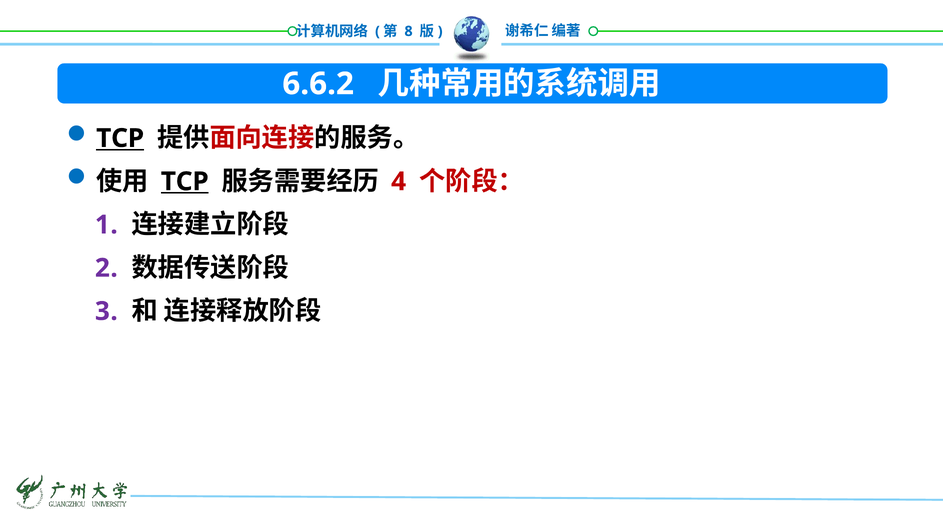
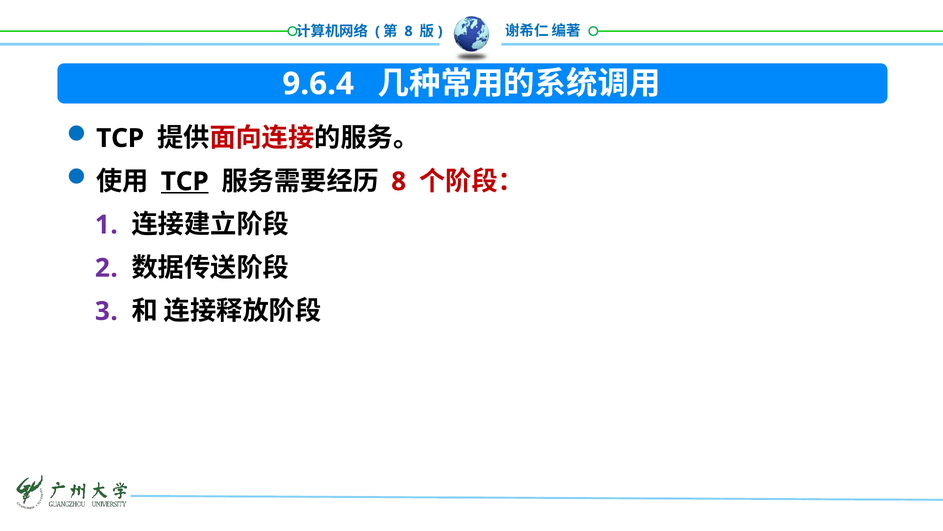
6.6.2: 6.6.2 -> 9.6.4
TCP at (120, 138) underline: present -> none
4 at (399, 181): 4 -> 8
